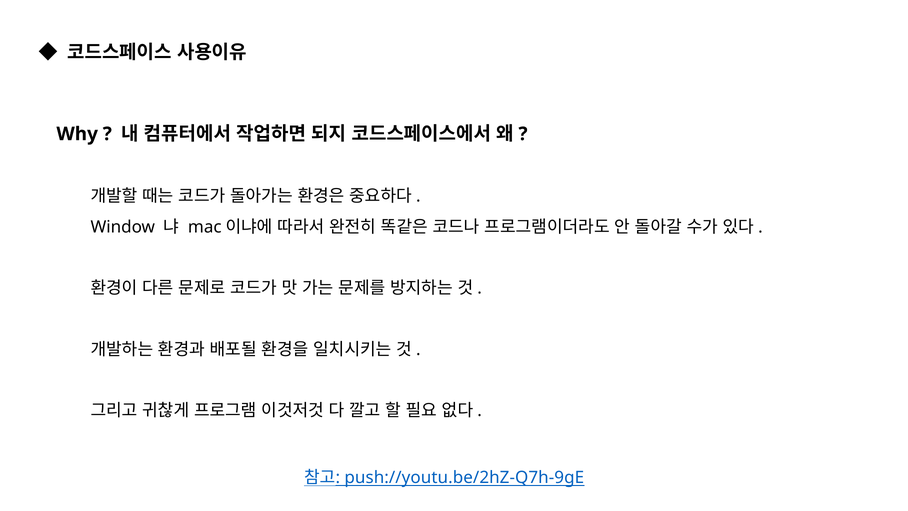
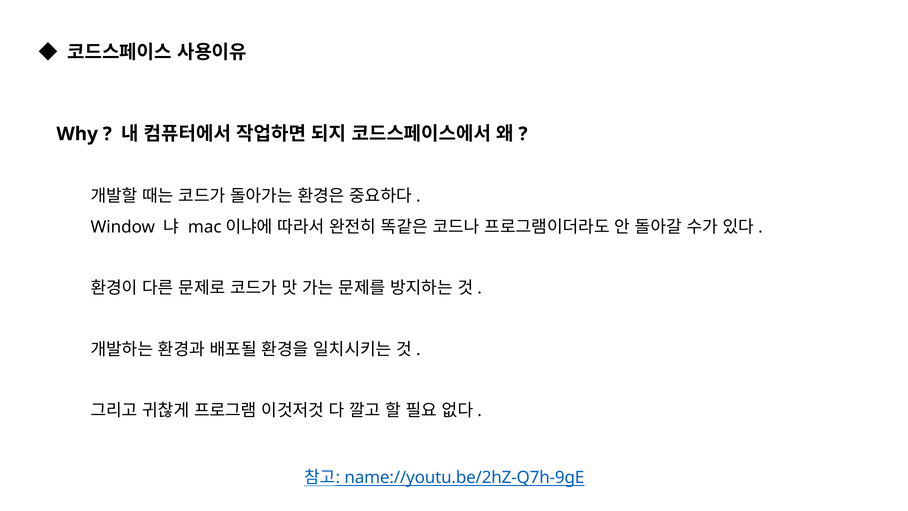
push://youtu.be/2hZ-Q7h-9gE: push://youtu.be/2hZ-Q7h-9gE -> name://youtu.be/2hZ-Q7h-9gE
